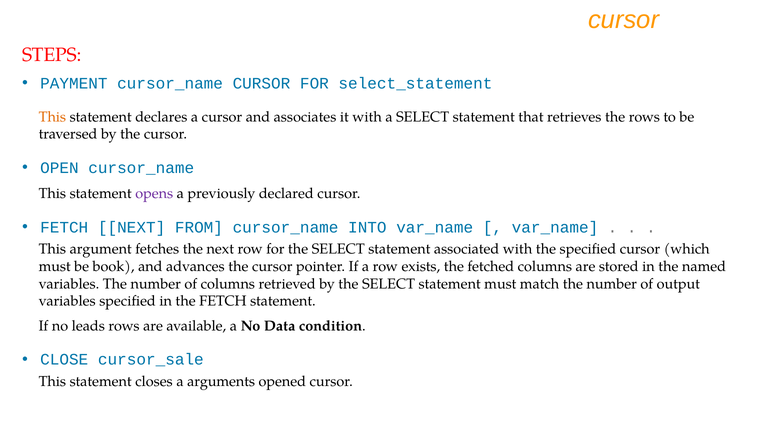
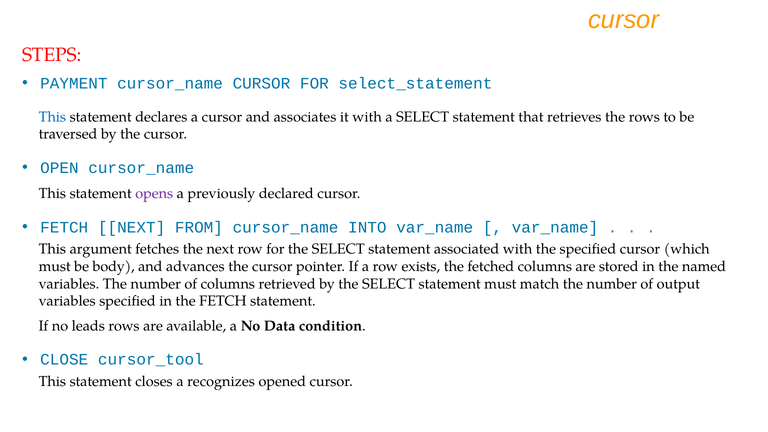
This at (52, 117) colour: orange -> blue
book: book -> body
cursor_sale: cursor_sale -> cursor_tool
arguments: arguments -> recognizes
